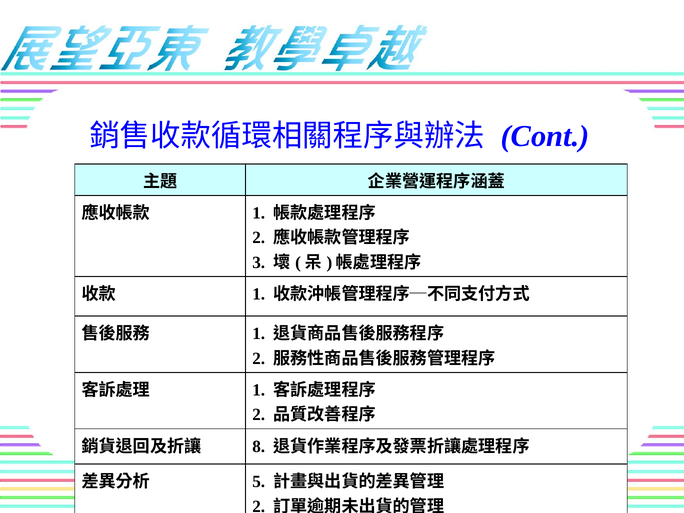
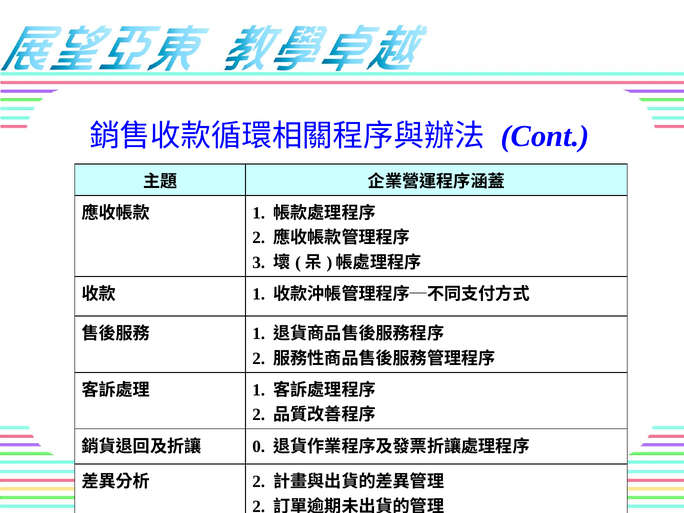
8: 8 -> 0
5 at (259, 482): 5 -> 2
